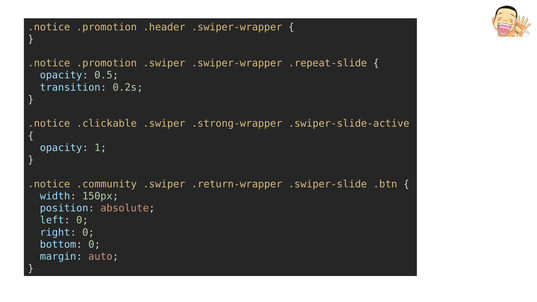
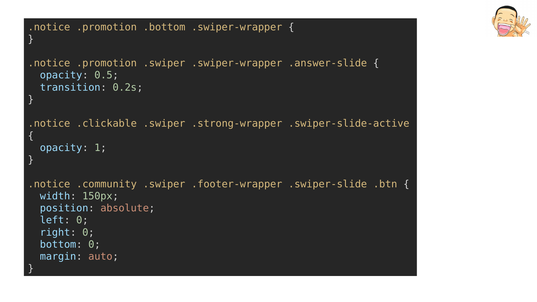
.header: .header -> .bottom
.repeat-slide: .repeat-slide -> .answer-slide
.return-wrapper: .return-wrapper -> .footer-wrapper
